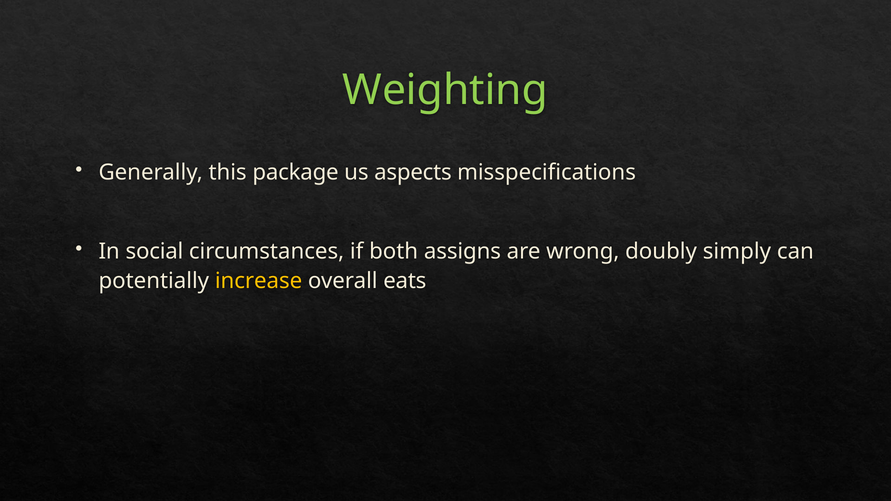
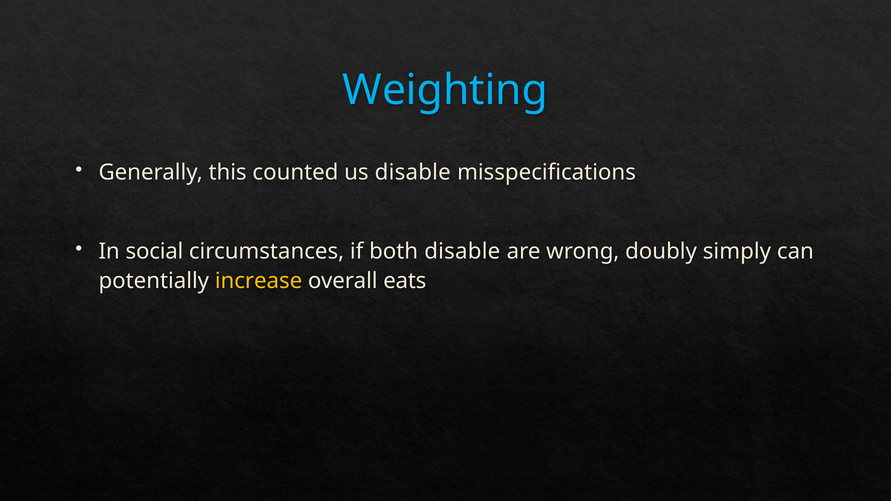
Weighting colour: light green -> light blue
package: package -> counted
us aspects: aspects -> disable
both assigns: assigns -> disable
